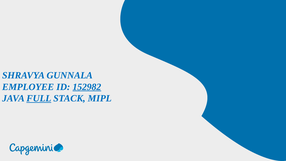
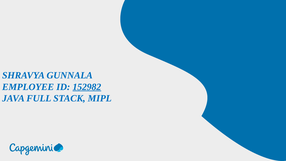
FULL underline: present -> none
